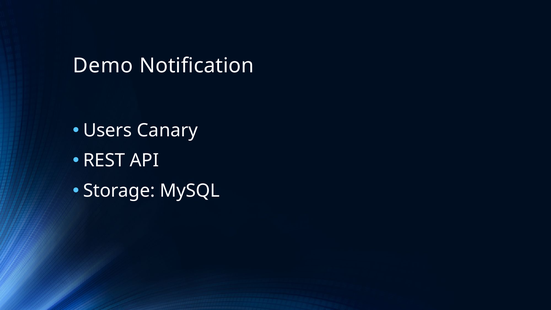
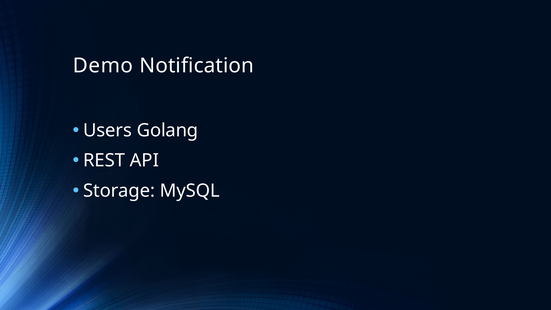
Canary: Canary -> Golang
